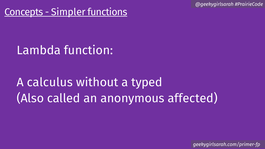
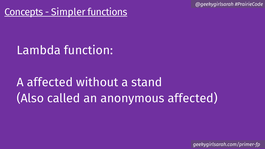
A calculus: calculus -> affected
typed: typed -> stand
